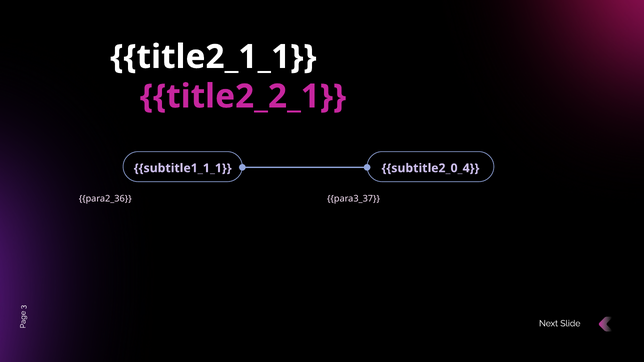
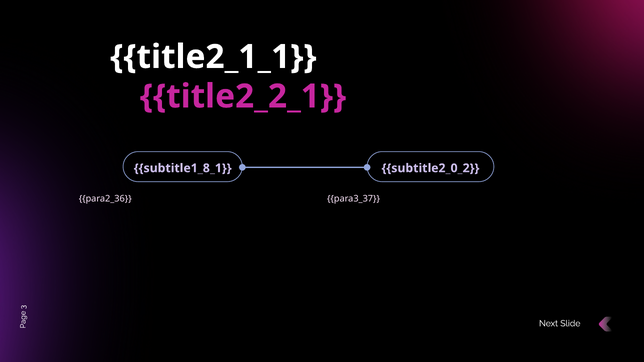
subtitle1_1_1: subtitle1_1_1 -> subtitle1_8_1
subtitle2_0_4: subtitle2_0_4 -> subtitle2_0_2
